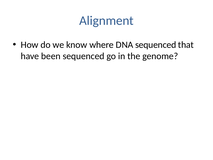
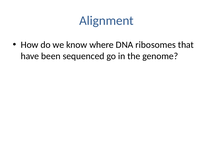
DNA sequenced: sequenced -> ribosomes
